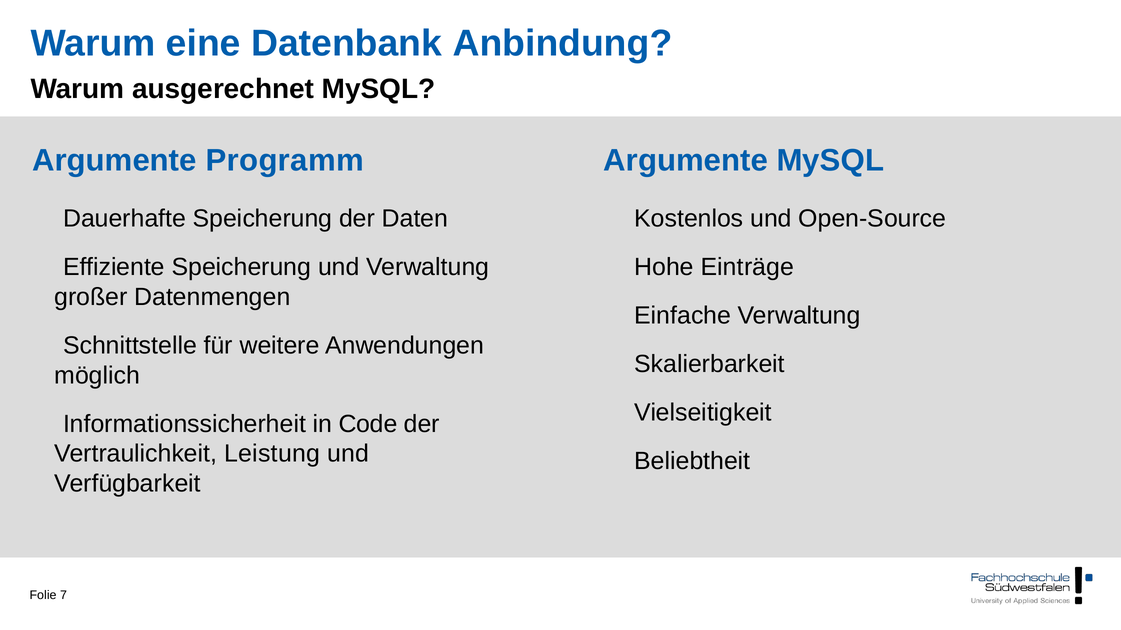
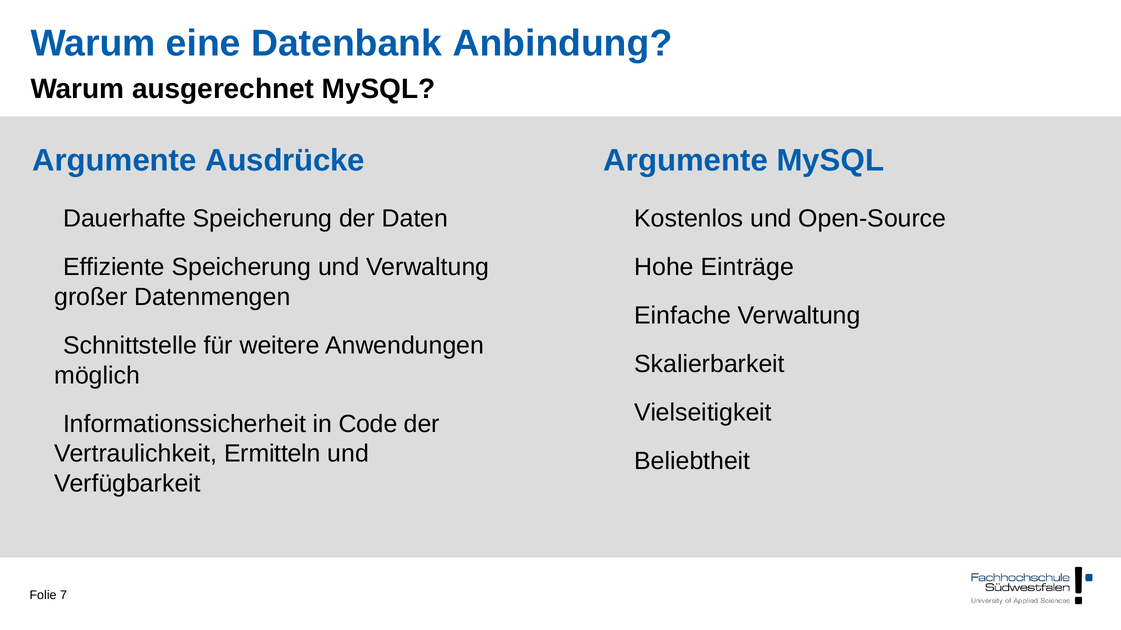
Programm: Programm -> Ausdrücke
Leistung: Leistung -> Ermitteln
